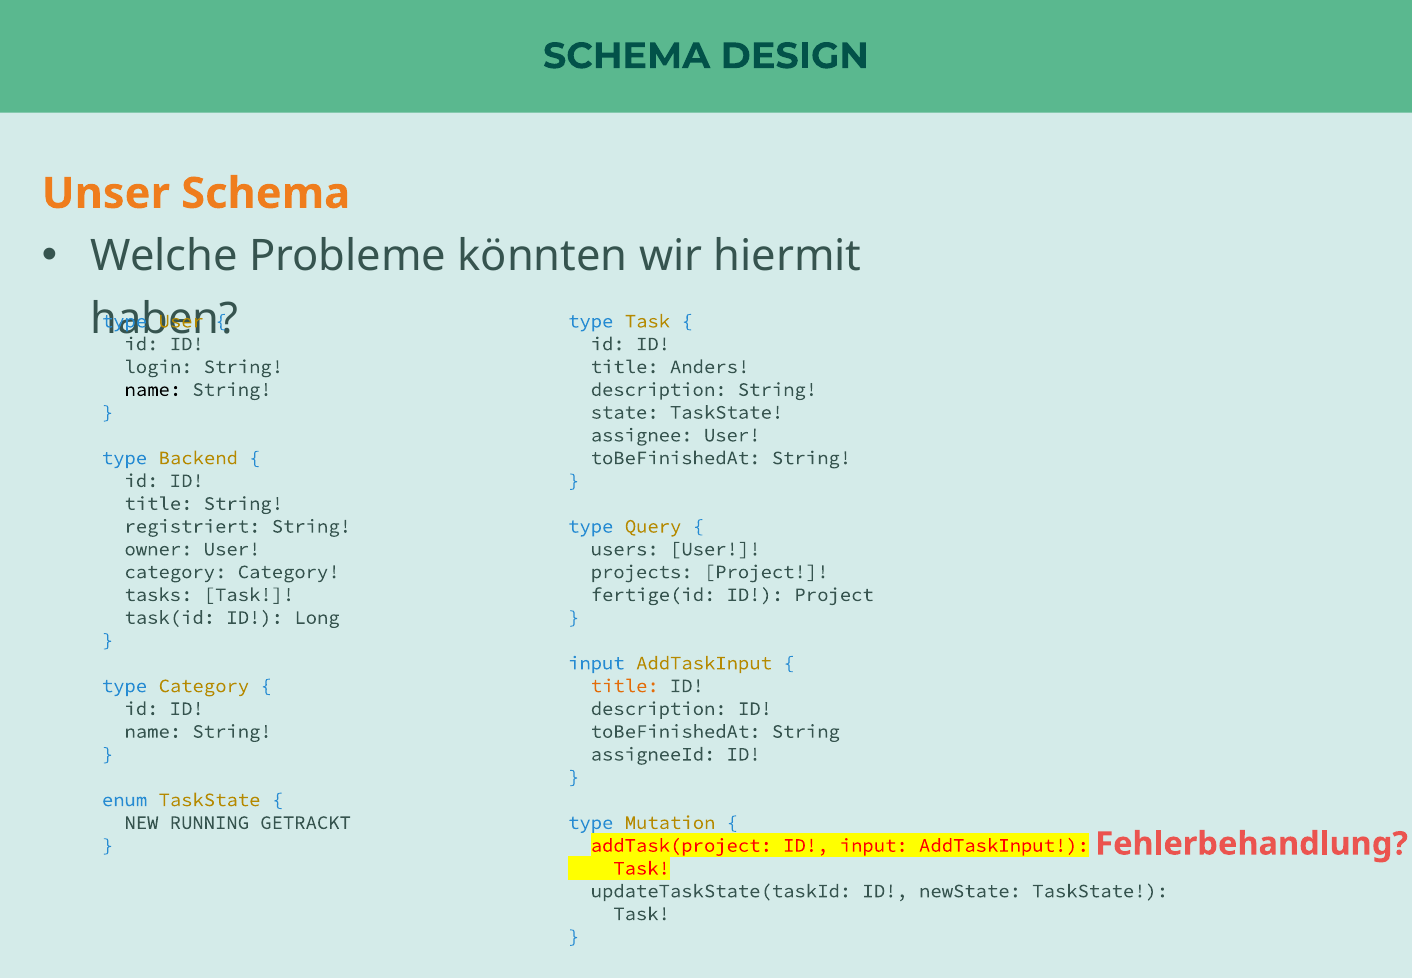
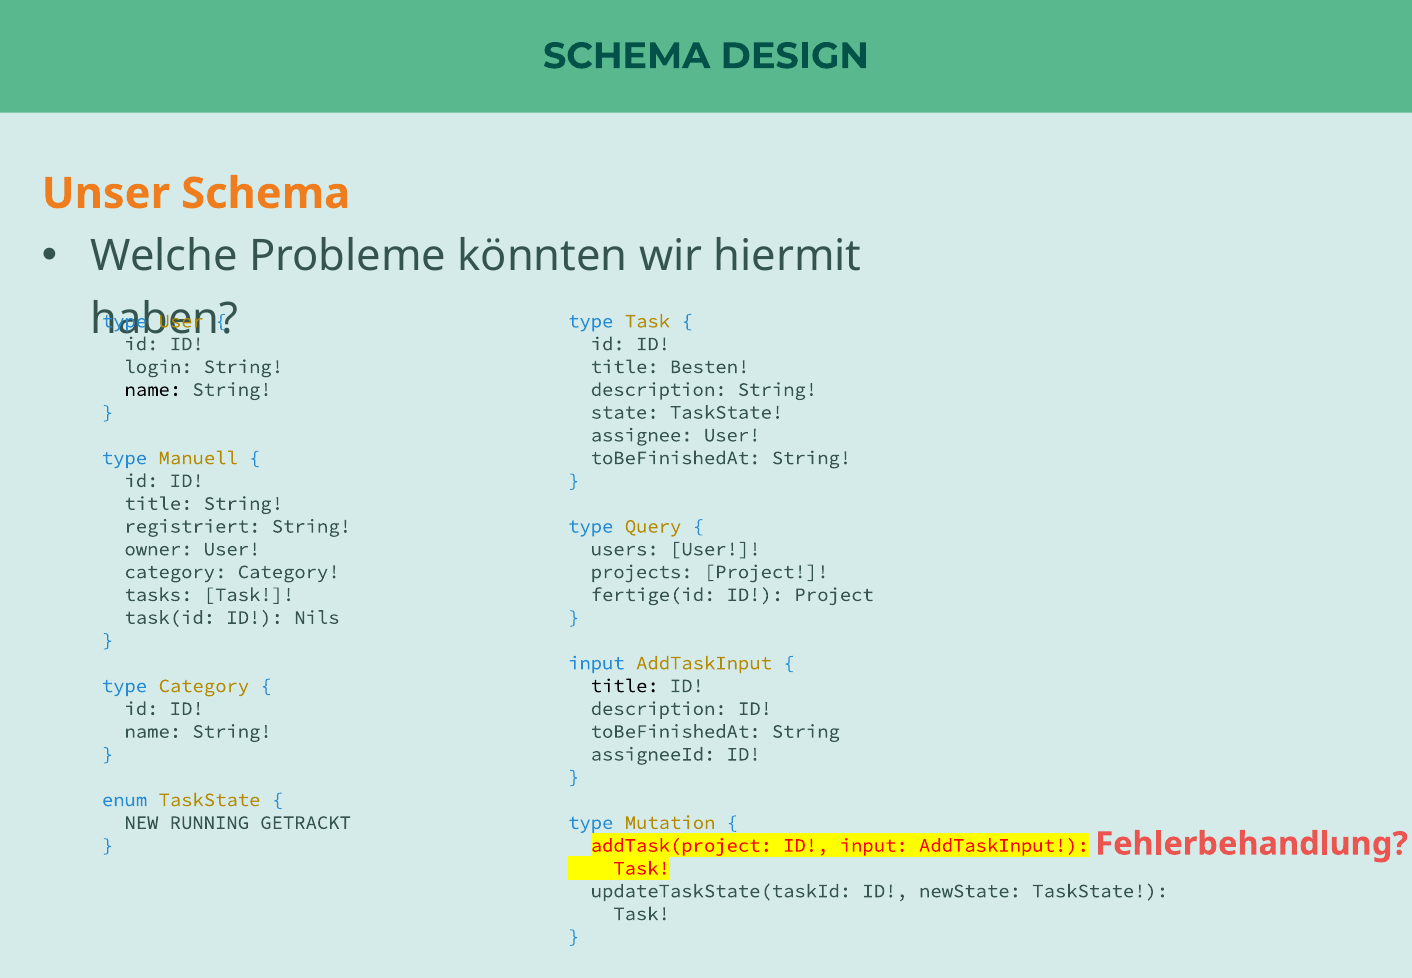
Anders: Anders -> Besten
Backend: Backend -> Manuell
Long: Long -> Nils
title at (625, 686) colour: orange -> black
